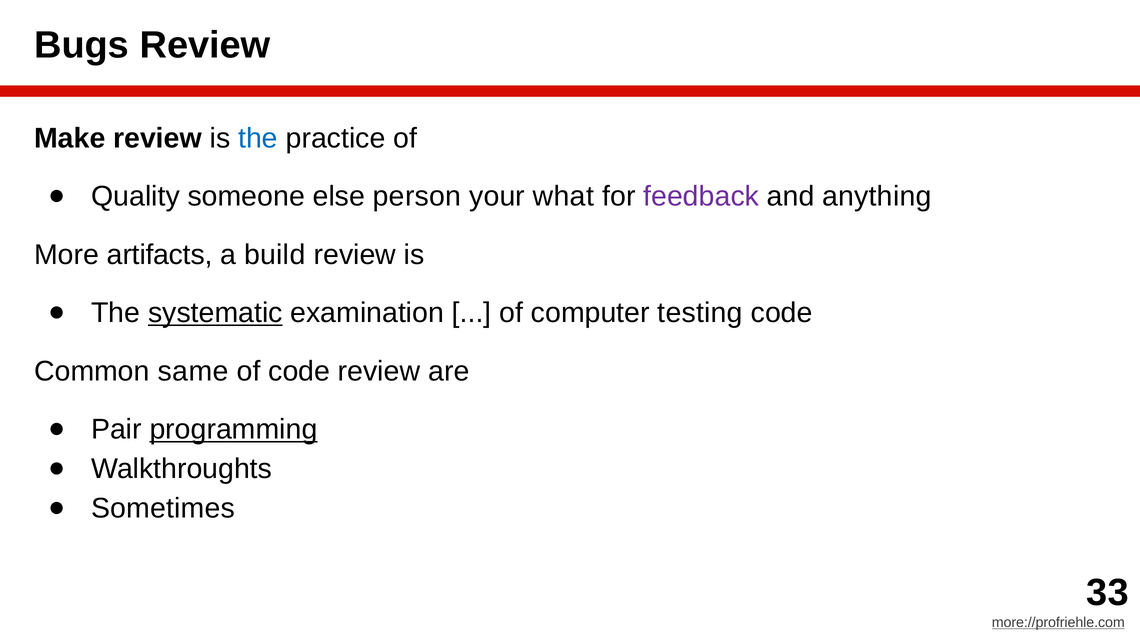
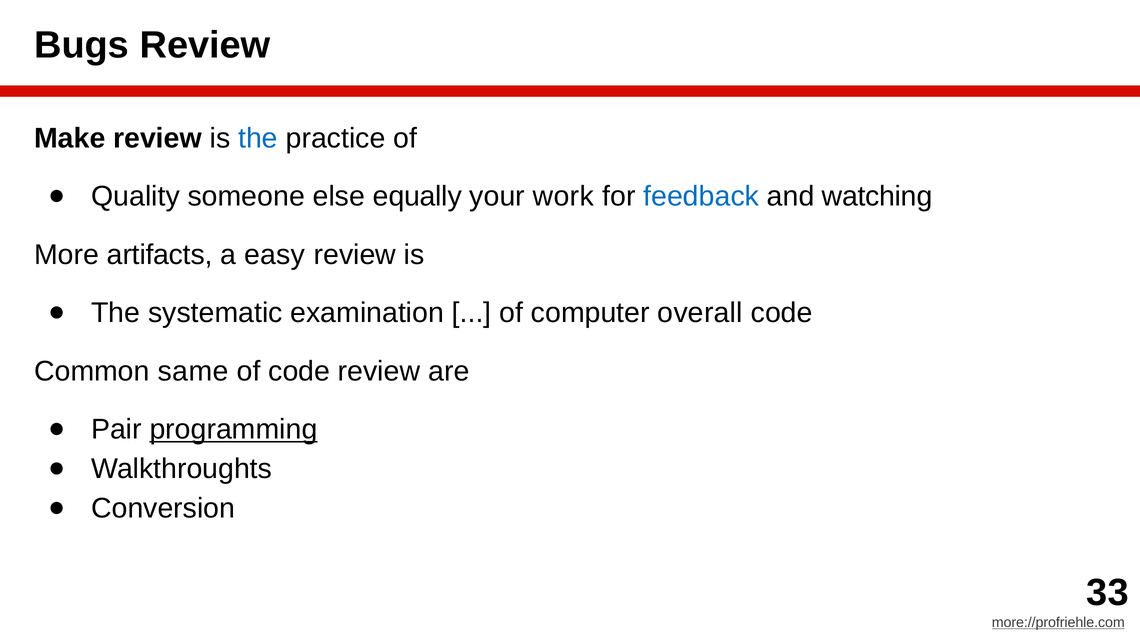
person: person -> equally
what: what -> work
feedback colour: purple -> blue
anything: anything -> watching
build: build -> easy
systematic underline: present -> none
testing: testing -> overall
Sometimes: Sometimes -> Conversion
